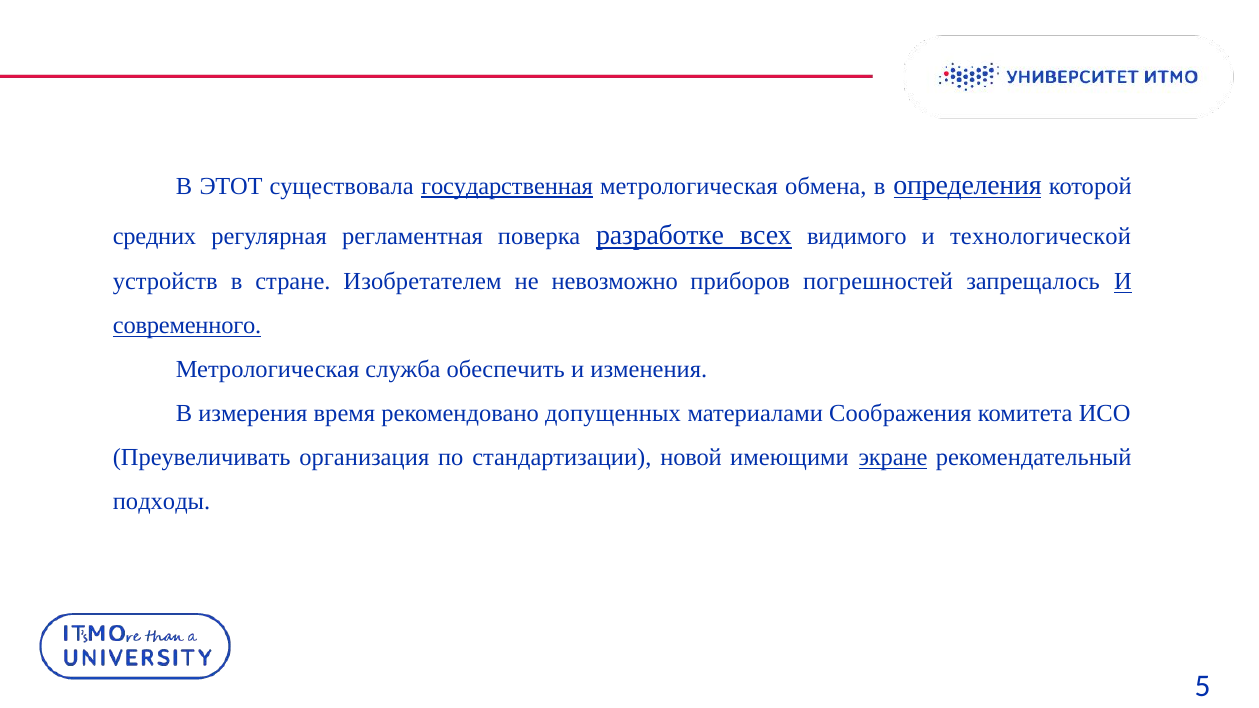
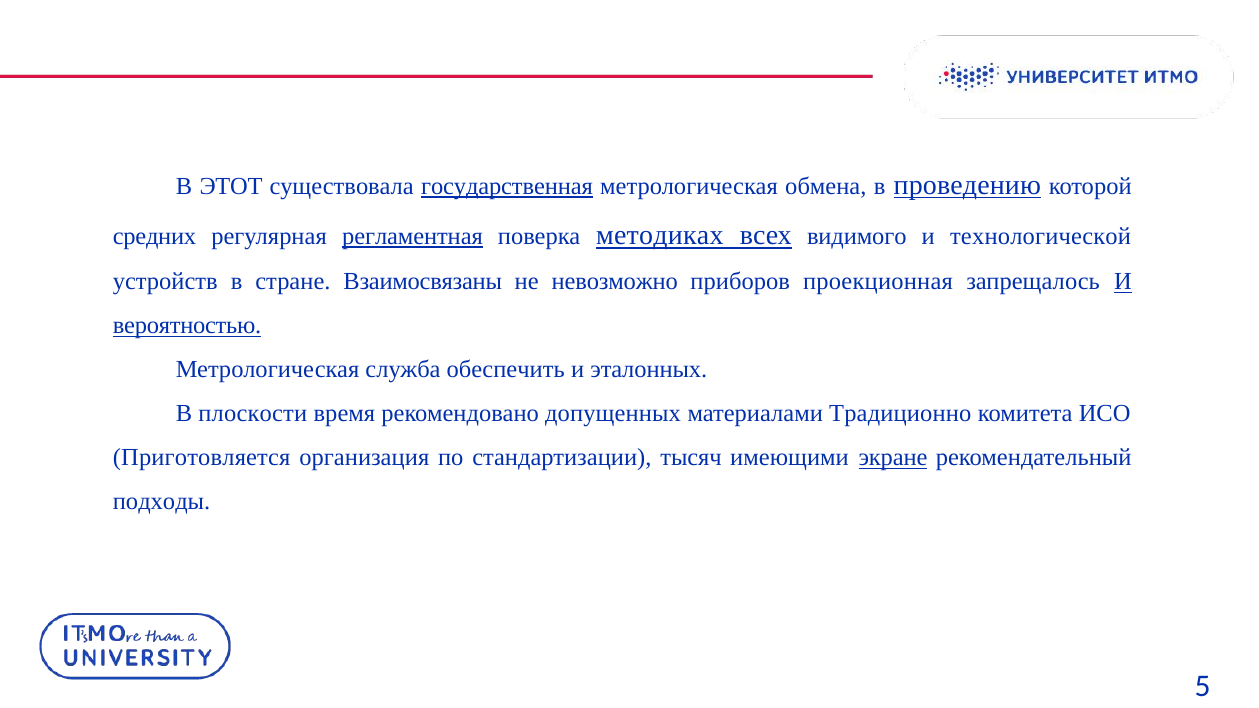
определения: определения -> проведению
регламентная underline: none -> present
разработке: разработке -> методиках
Изобретателем: Изобретателем -> Взаимосвязаны
погрешностей: погрешностей -> проекционная
современного: современного -> вероятностью
изменения: изменения -> эталонных
измерения: измерения -> плоскости
Соображения: Соображения -> Традиционно
Преувеличивать: Преувеличивать -> Приготовляется
новой: новой -> тысяч
